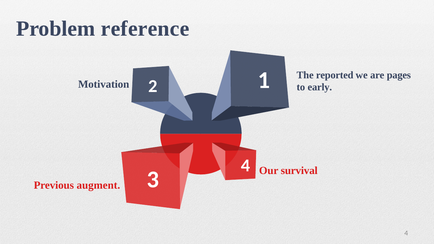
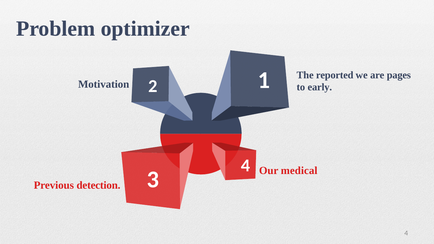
reference: reference -> optimizer
survival: survival -> medical
augment: augment -> detection
